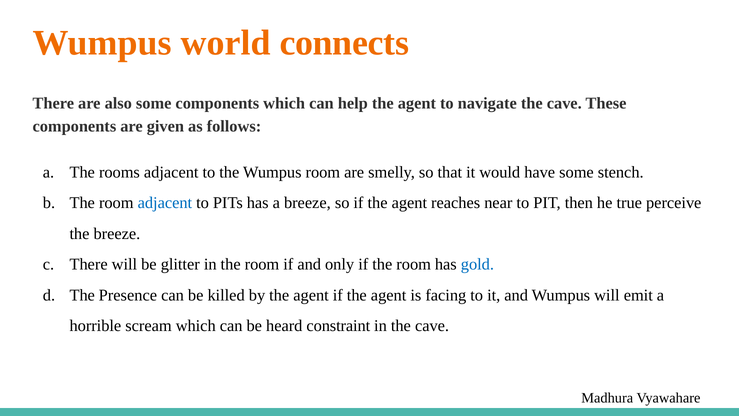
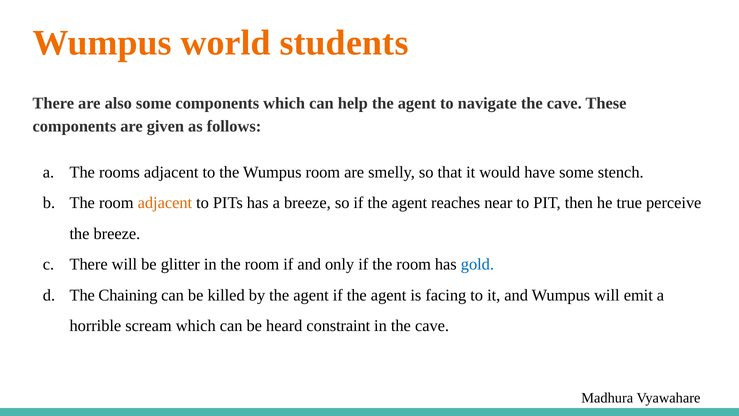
connects: connects -> students
adjacent at (165, 203) colour: blue -> orange
Presence: Presence -> Chaining
